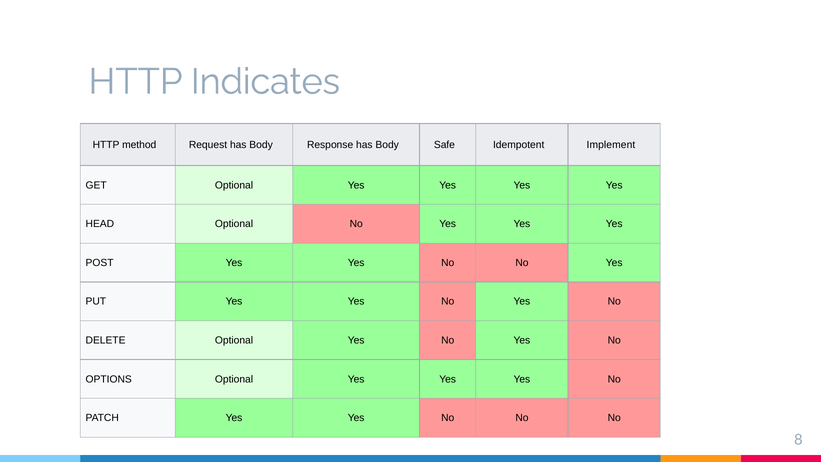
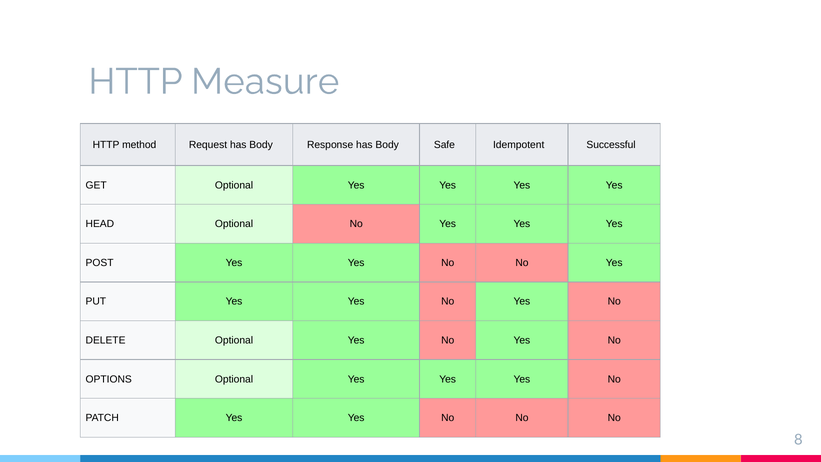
Indicates: Indicates -> Measure
Implement: Implement -> Successful
